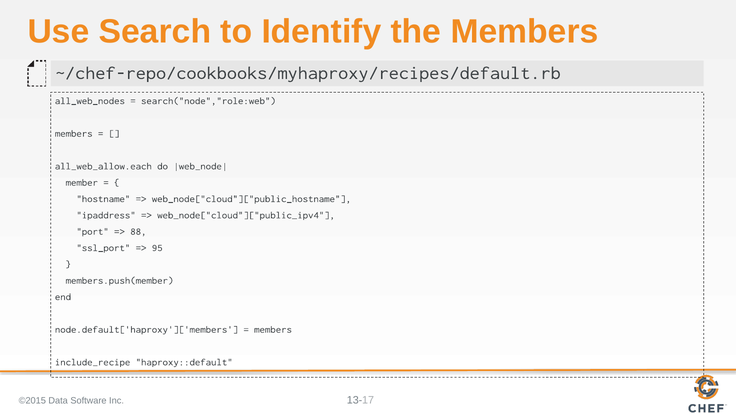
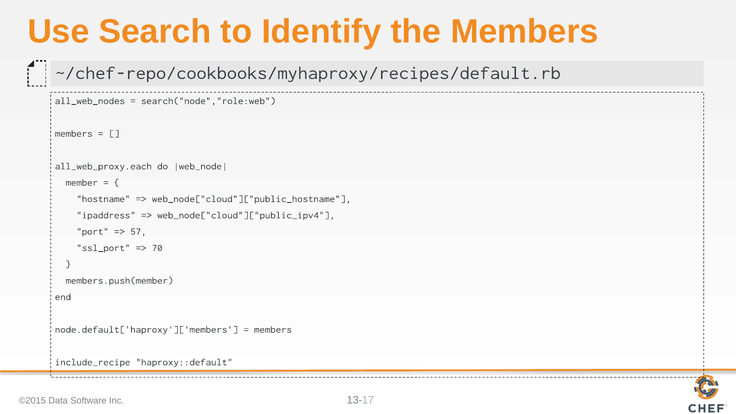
all_web_allow.each: all_web_allow.each -> all_web_proxy.each
88: 88 -> 57
95: 95 -> 70
